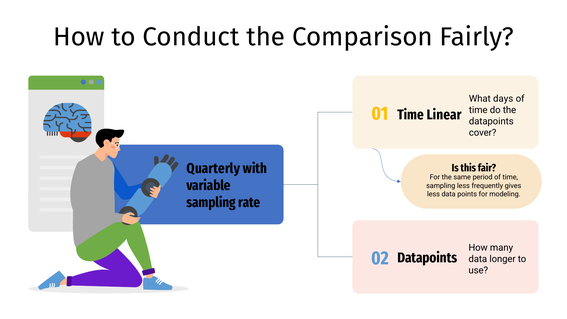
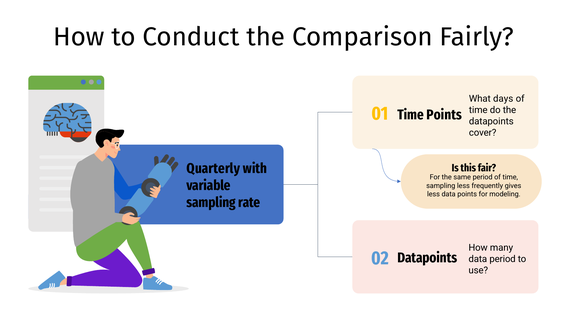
Time Linear: Linear -> Points
data longer: longer -> period
